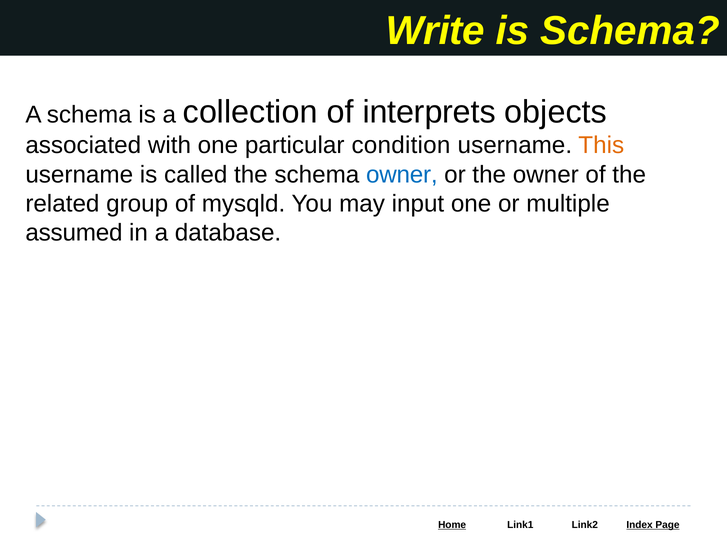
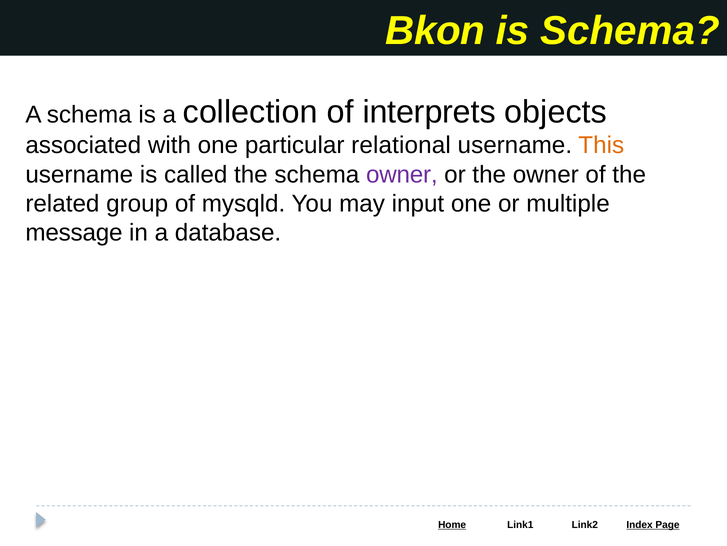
Write: Write -> Bkon
condition: condition -> relational
owner at (402, 174) colour: blue -> purple
assumed: assumed -> message
